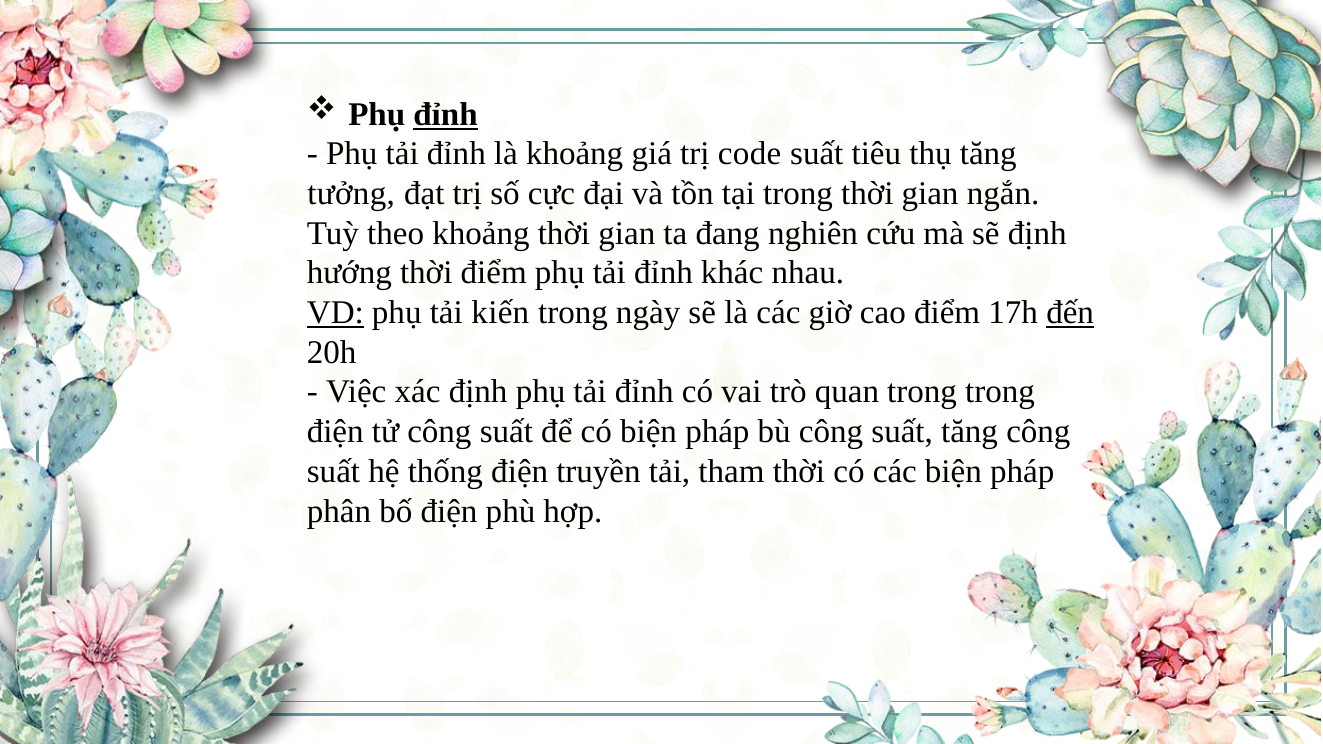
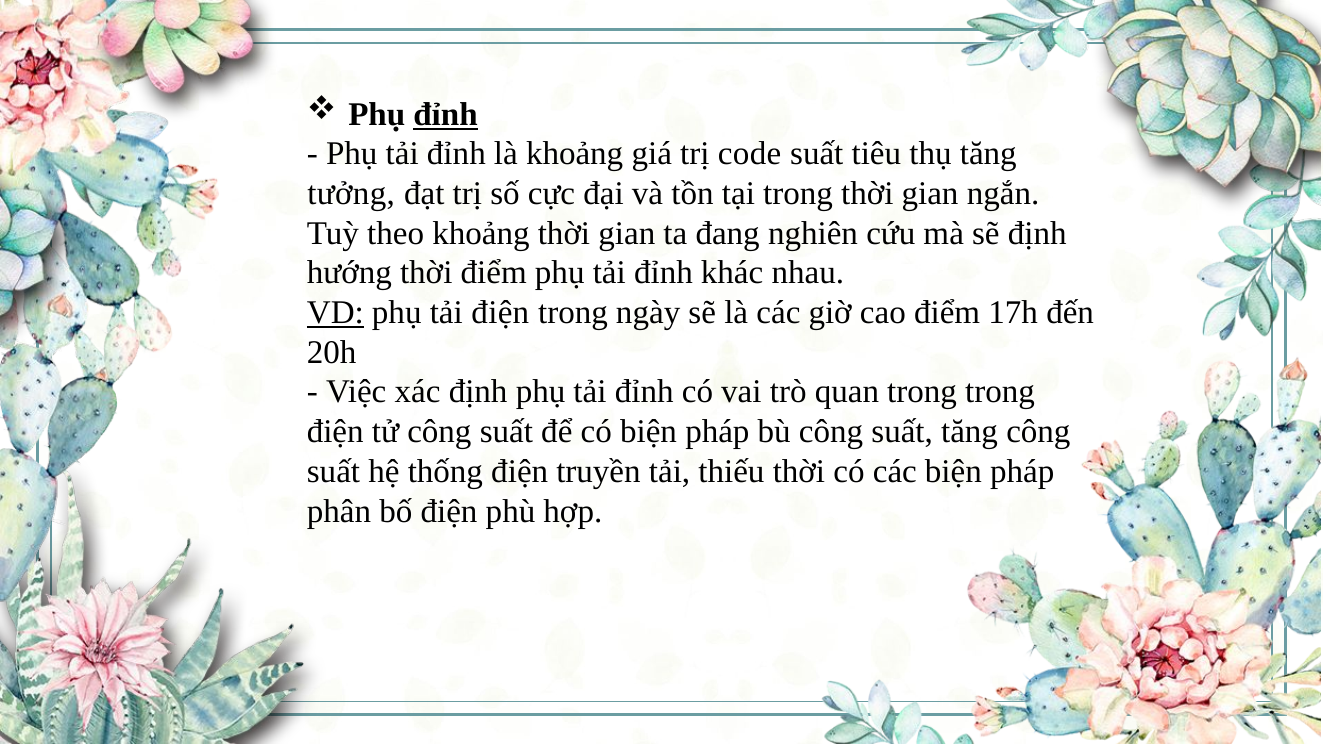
tải kiến: kiến -> điện
đến underline: present -> none
tham: tham -> thiếu
